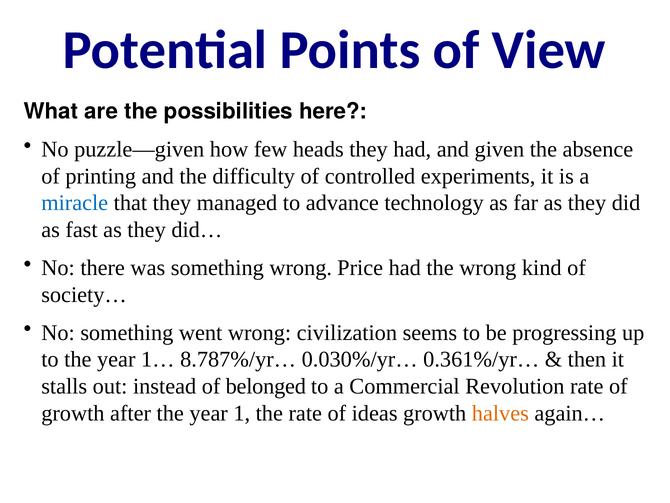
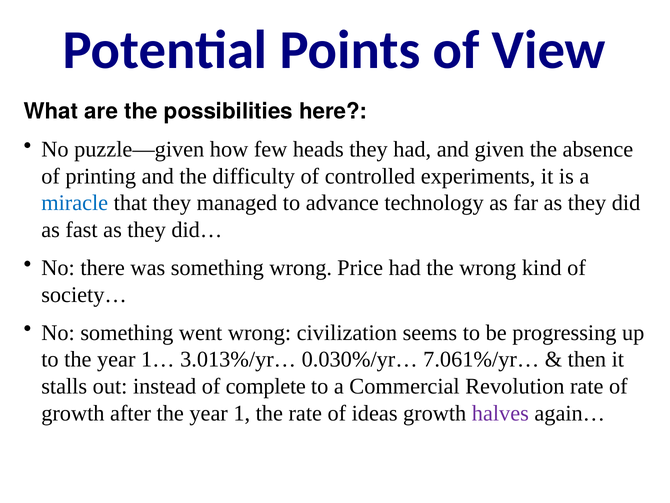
8.787%/yr…: 8.787%/yr… -> 3.013%/yr…
0.361%/yr…: 0.361%/yr… -> 7.061%/yr…
belonged: belonged -> complete
halves colour: orange -> purple
